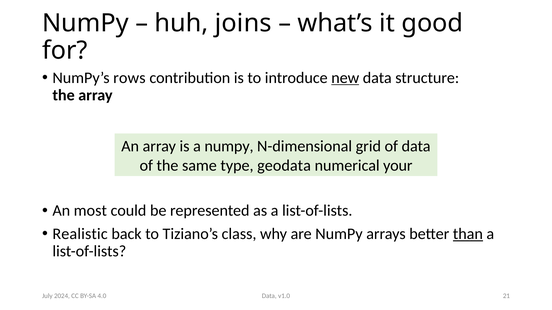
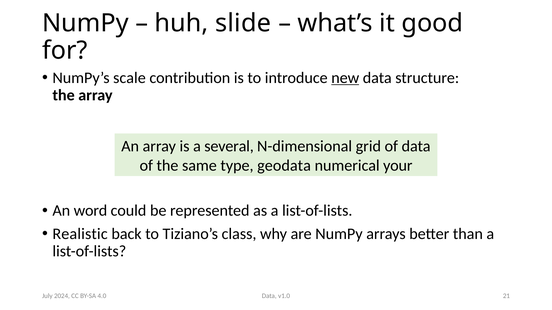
joins: joins -> slide
rows: rows -> scale
a numpy: numpy -> several
most: most -> word
than underline: present -> none
